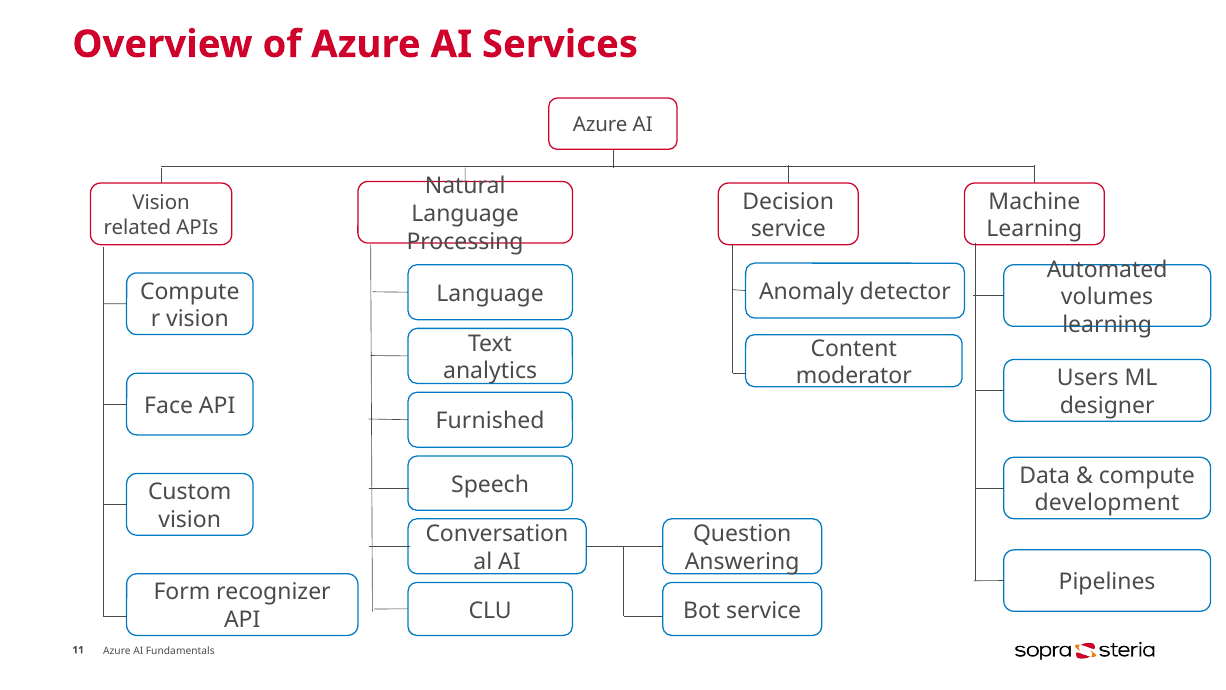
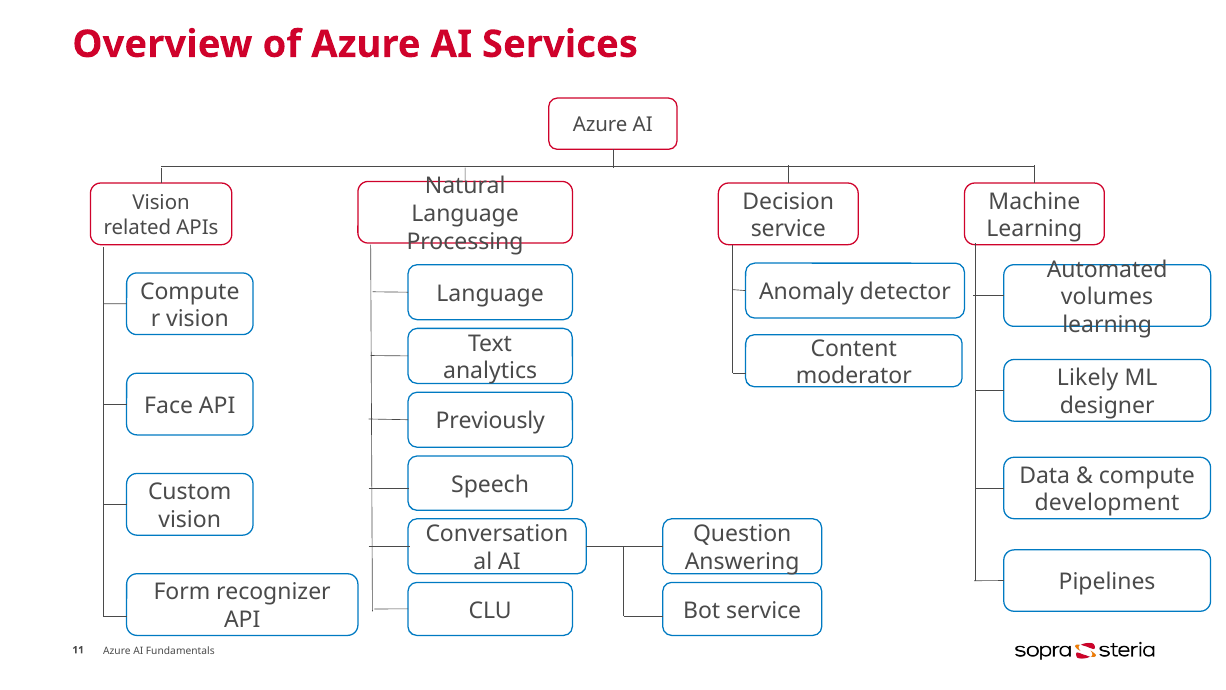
Users: Users -> Likely
Furnished: Furnished -> Previously
